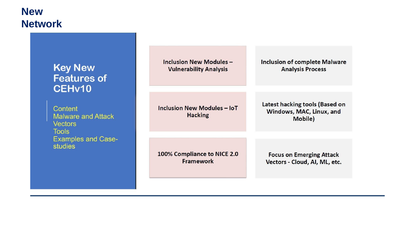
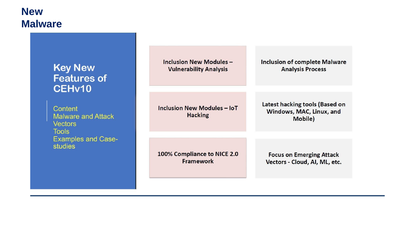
Network: Network -> Malware
